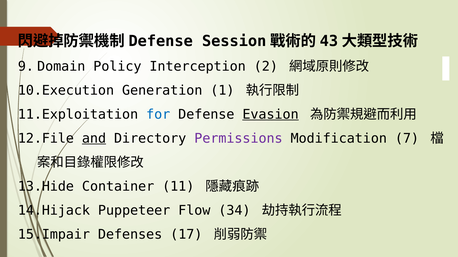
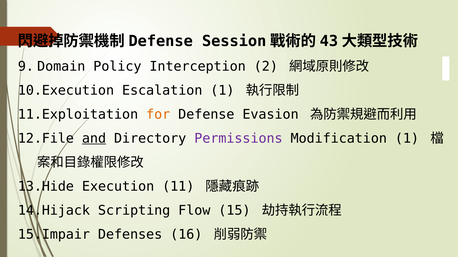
Generation: Generation -> Escalation
for colour: blue -> orange
Evasion underline: present -> none
Modification 7: 7 -> 1
Container: Container -> Execution
Puppeteer: Puppeteer -> Scripting
34: 34 -> 15
17: 17 -> 16
